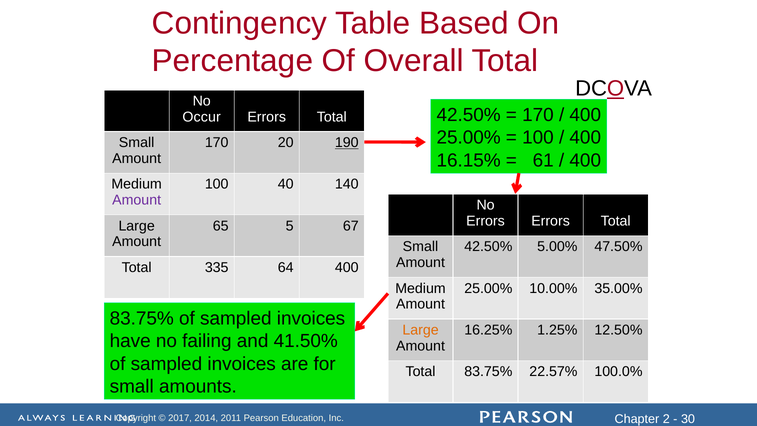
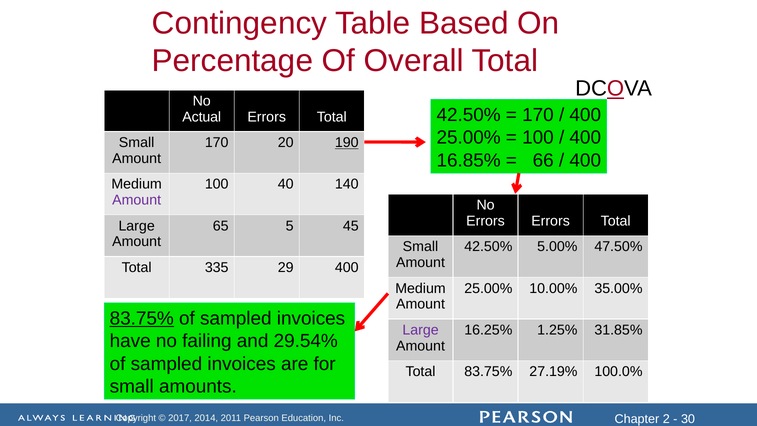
Occur: Occur -> Actual
16.15%: 16.15% -> 16.85%
61: 61 -> 66
67: 67 -> 45
64: 64 -> 29
83.75% at (142, 318) underline: none -> present
Large at (421, 330) colour: orange -> purple
12.50%: 12.50% -> 31.85%
41.50%: 41.50% -> 29.54%
22.57%: 22.57% -> 27.19%
